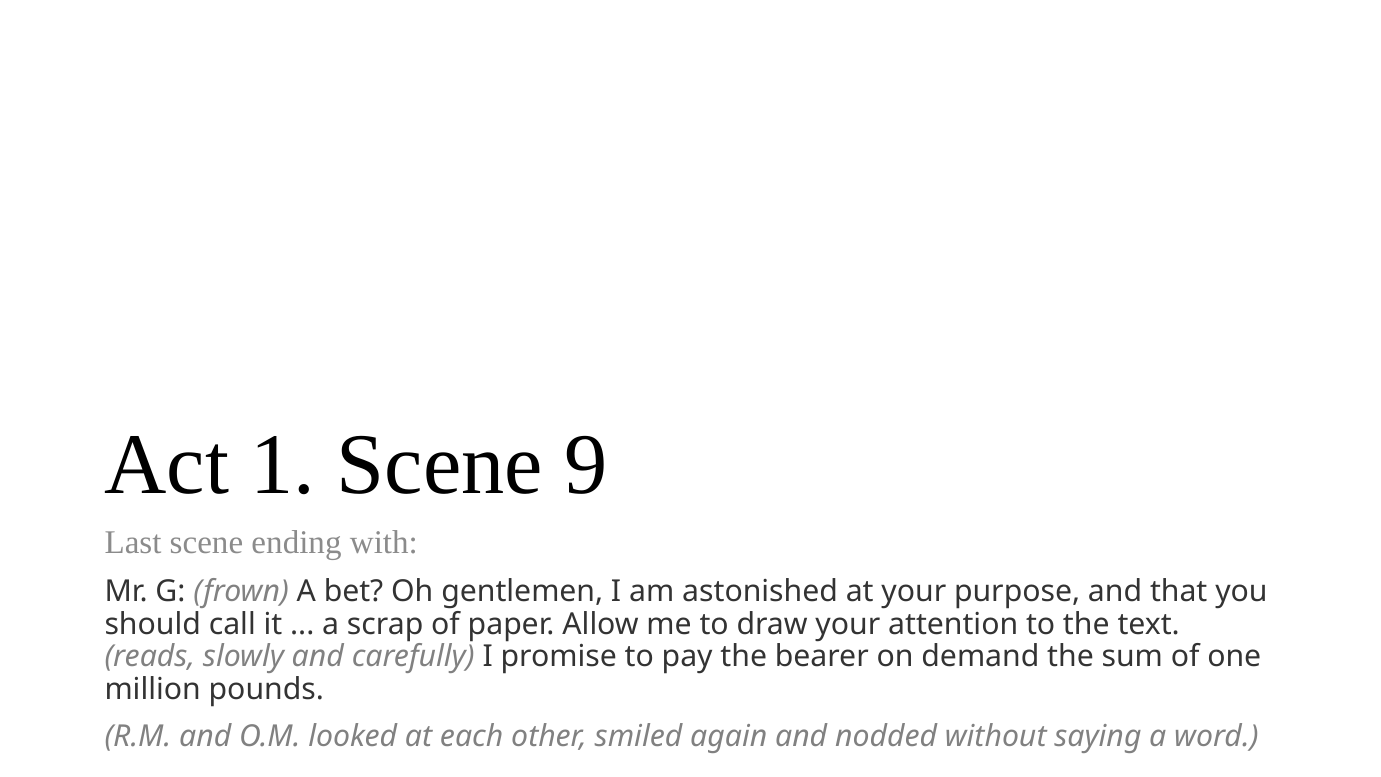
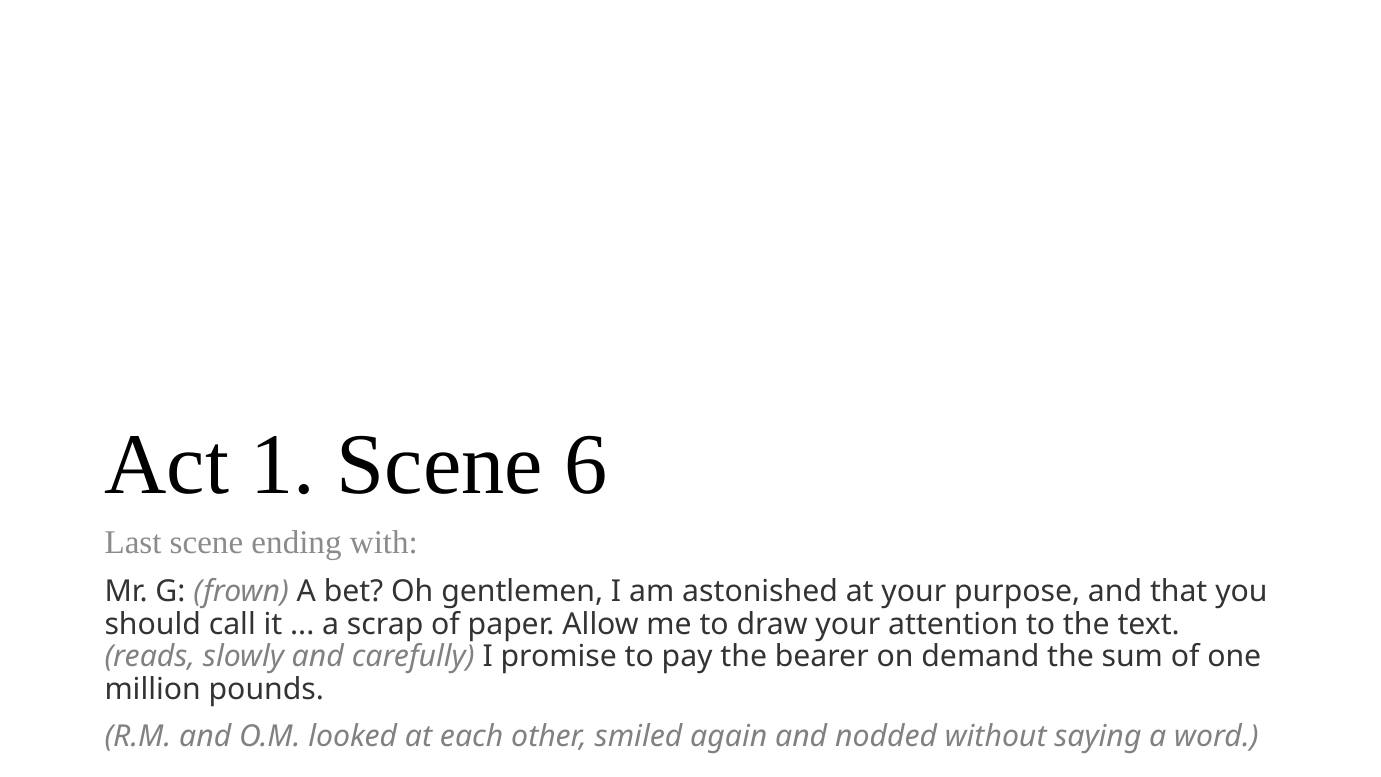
9: 9 -> 6
